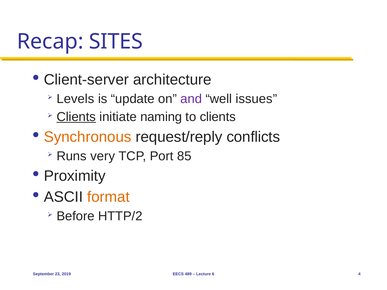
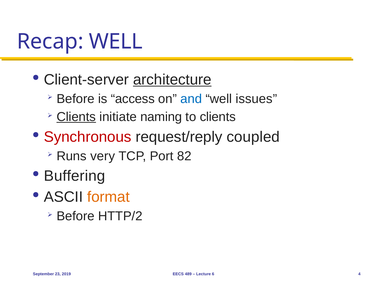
Recap SITES: SITES -> WELL
architecture underline: none -> present
Levels at (75, 99): Levels -> Before
update: update -> access
and colour: purple -> blue
Synchronous colour: orange -> red
conflicts: conflicts -> coupled
85: 85 -> 82
Proximity: Proximity -> Buffering
